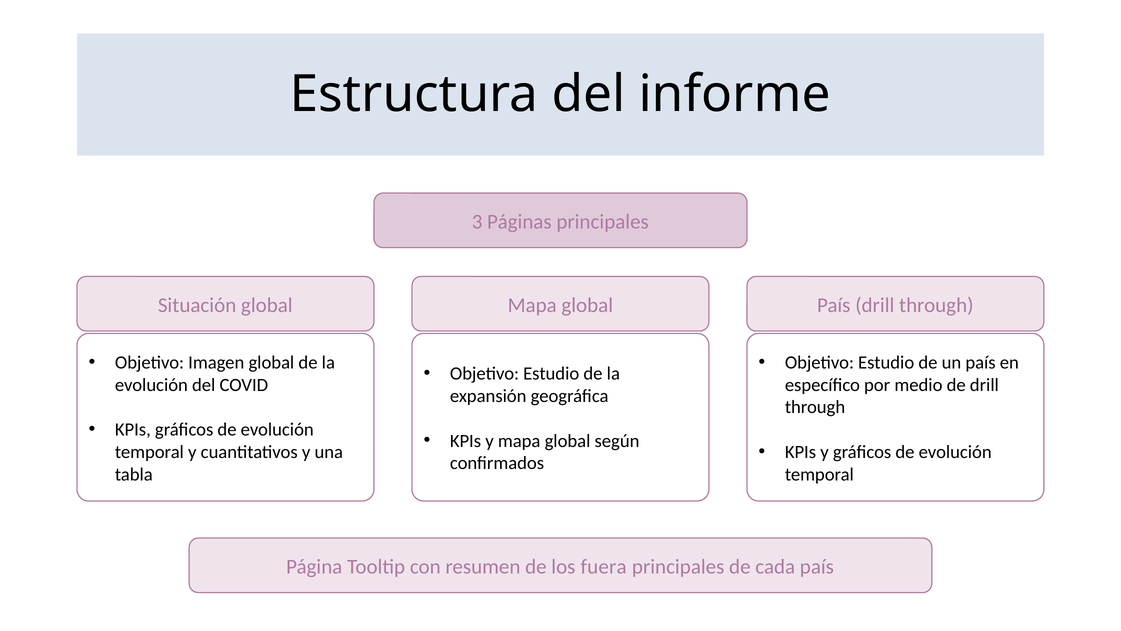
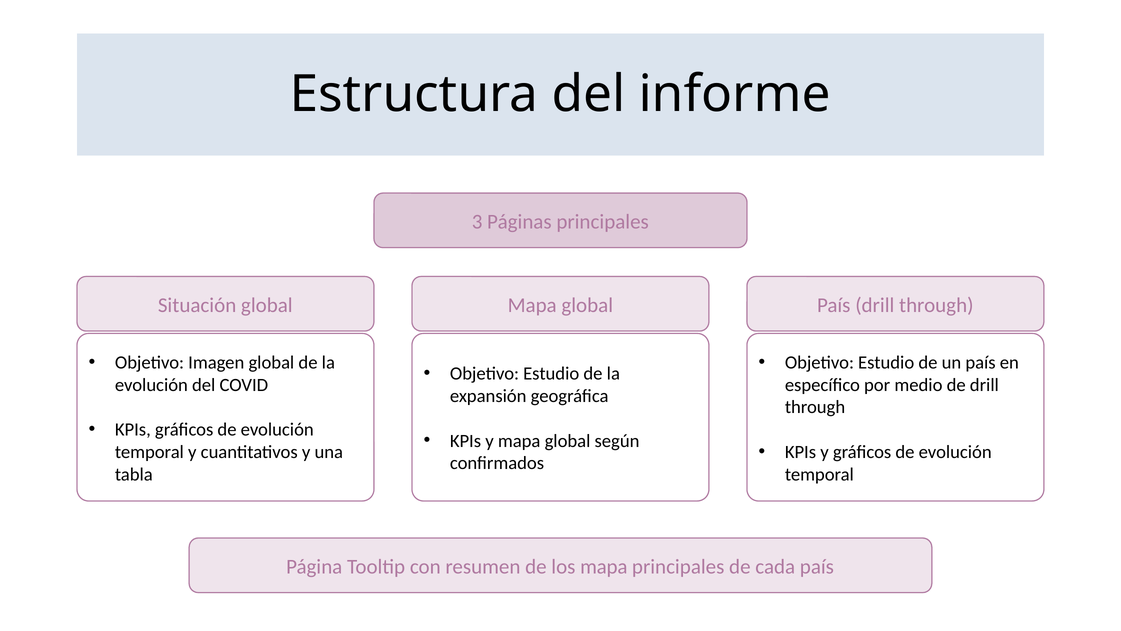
los fuera: fuera -> mapa
